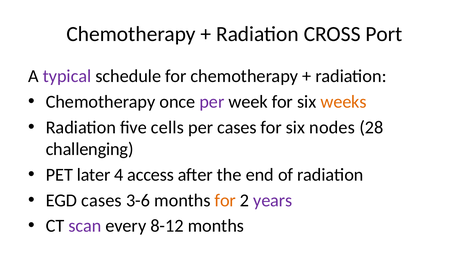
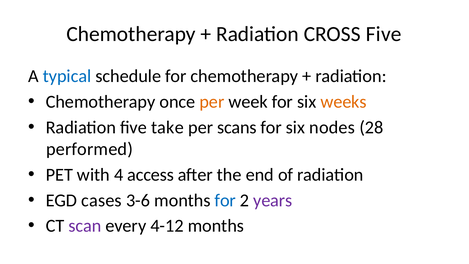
CROSS Port: Port -> Five
typical colour: purple -> blue
per at (212, 102) colour: purple -> orange
cells: cells -> take
per cases: cases -> scans
challenging: challenging -> performed
later: later -> with
for at (225, 200) colour: orange -> blue
8-12: 8-12 -> 4-12
